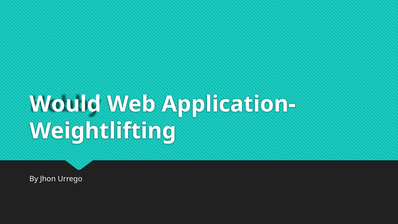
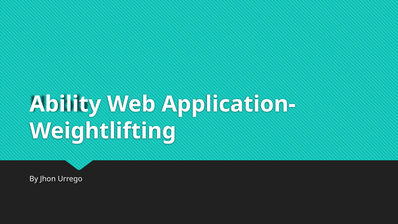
Would: Would -> Ability
